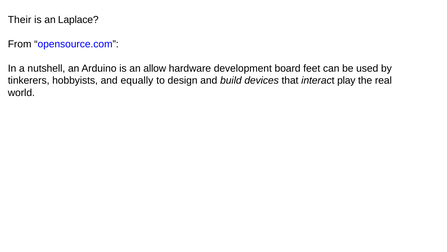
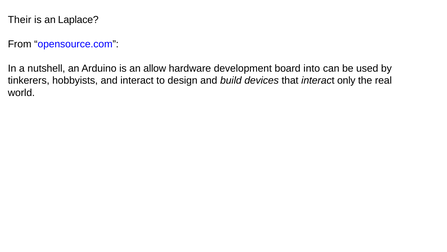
feet: feet -> into
and equally: equally -> interact
play: play -> only
